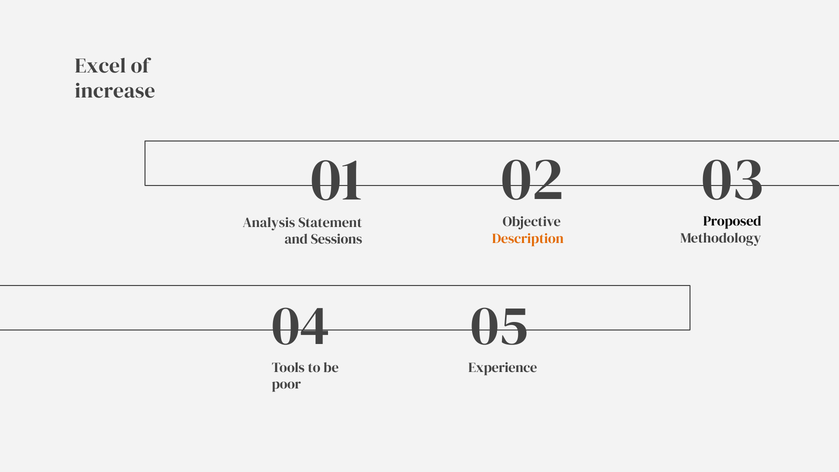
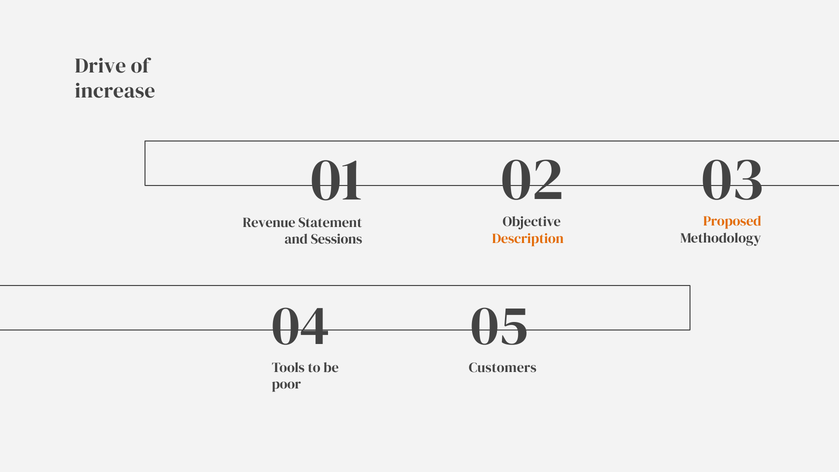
Excel: Excel -> Drive
Proposed colour: black -> orange
Analysis: Analysis -> Revenue
Experience: Experience -> Customers
